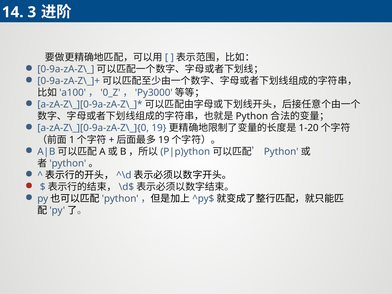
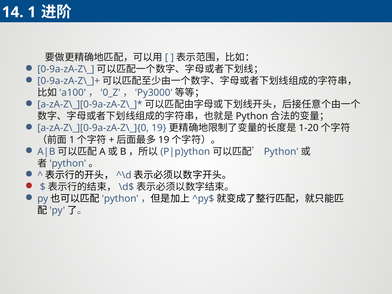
3: 3 -> 1
